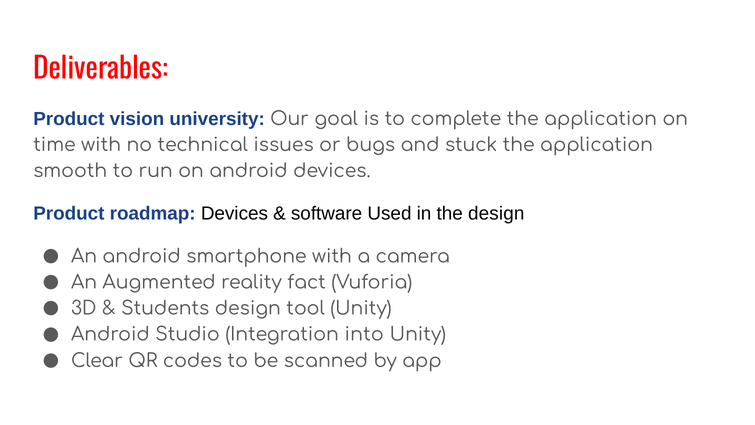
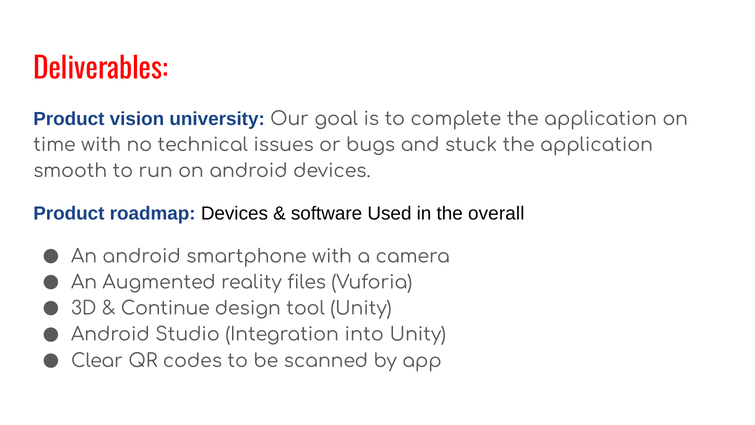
the design: design -> overall
fact: fact -> files
Students: Students -> Continue
